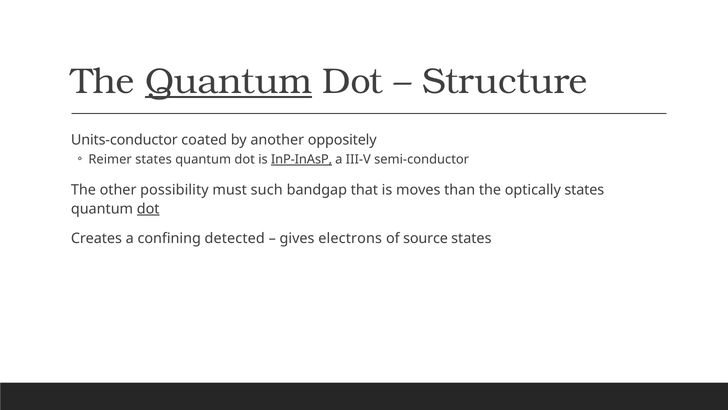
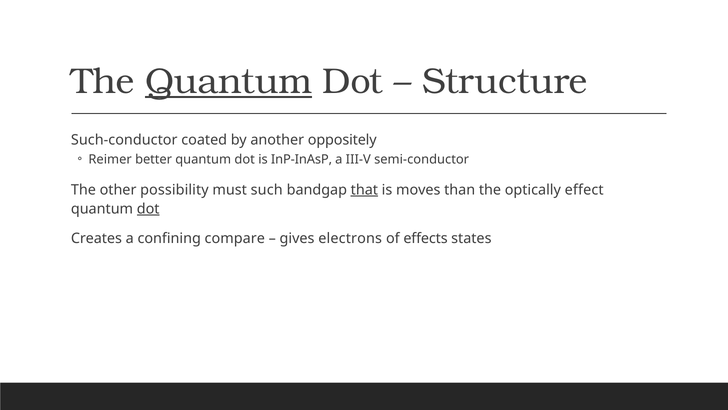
Units-conductor: Units-conductor -> Such-conductor
Reimer states: states -> better
InP-InAsP underline: present -> none
that underline: none -> present
optically states: states -> effect
detected: detected -> compare
source: source -> effects
